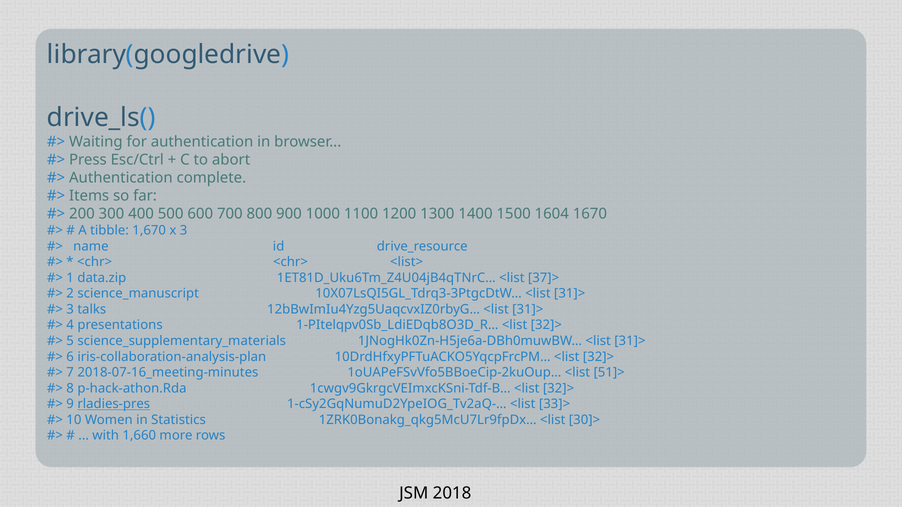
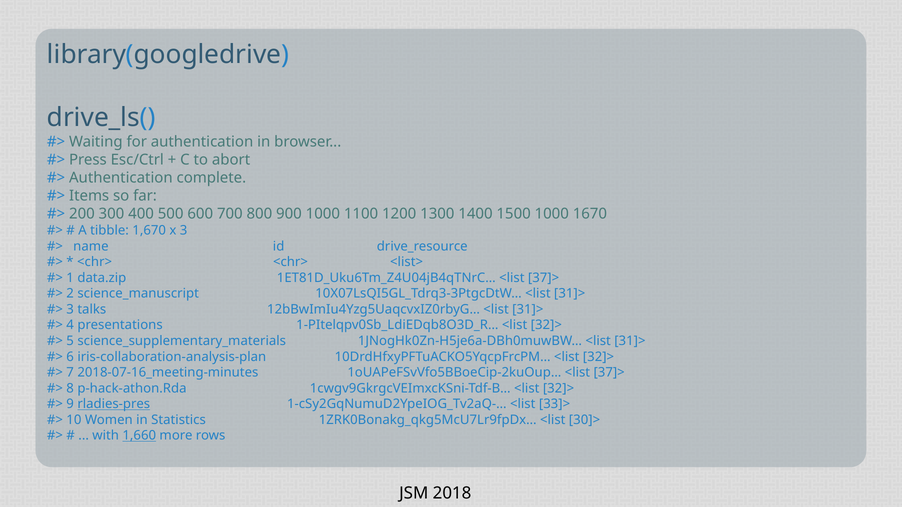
1500 1604: 1604 -> 1000
1oUAPeFSvVfo5BBoeCip-2kuOup… <list 51]>: 51]> -> 37]>
1,660 underline: none -> present
